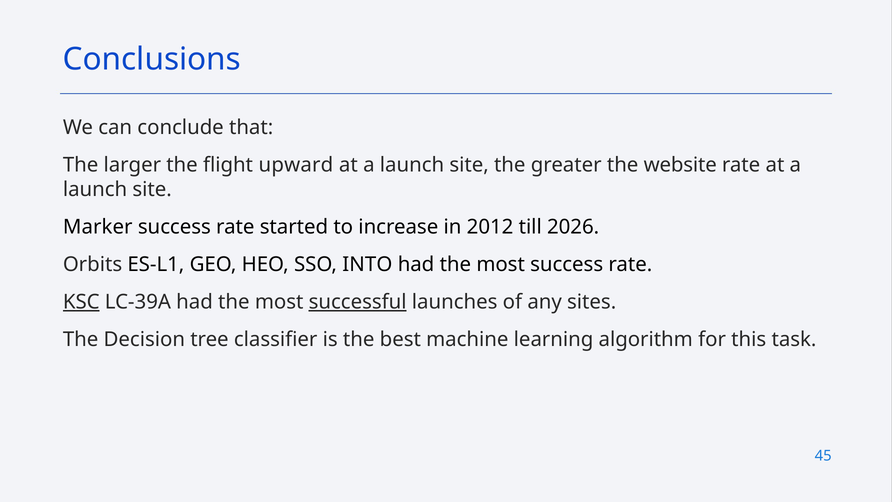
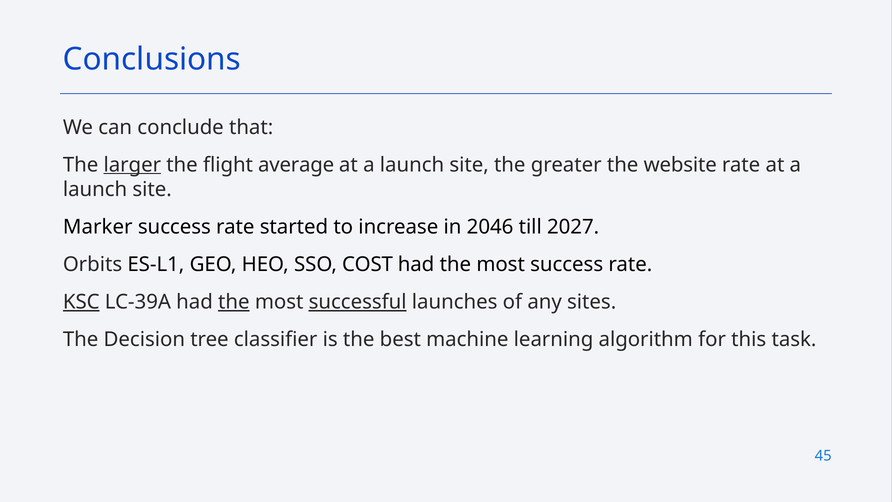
larger underline: none -> present
upward: upward -> average
2012: 2012 -> 2046
2026: 2026 -> 2027
INTO: INTO -> COST
the at (234, 302) underline: none -> present
